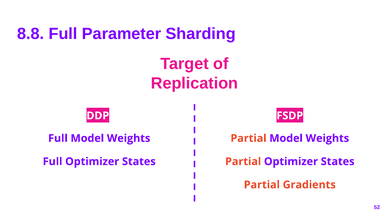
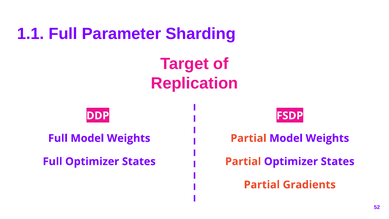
8.8: 8.8 -> 1.1
